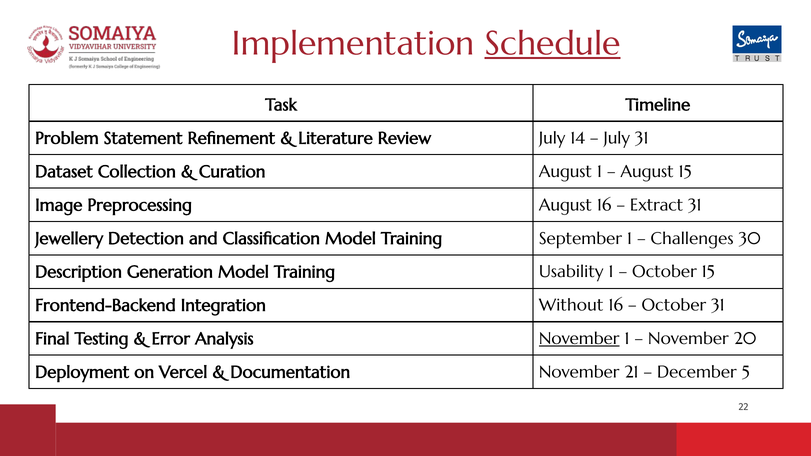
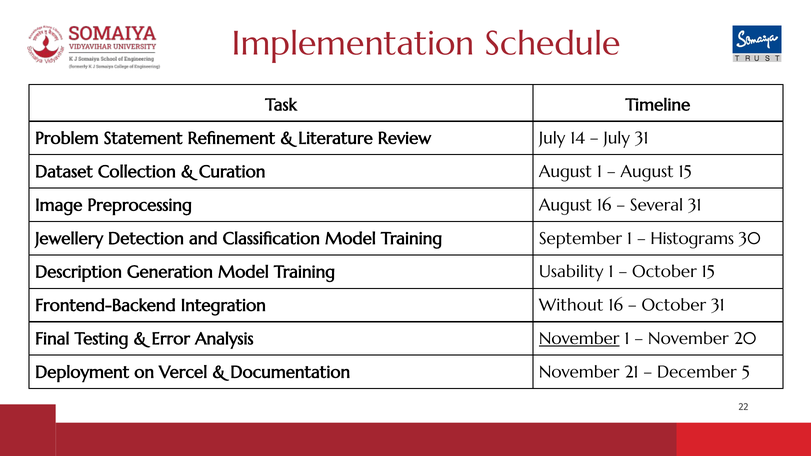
Schedule underline: present -> none
Extract: Extract -> Several
Challenges: Challenges -> Histograms
